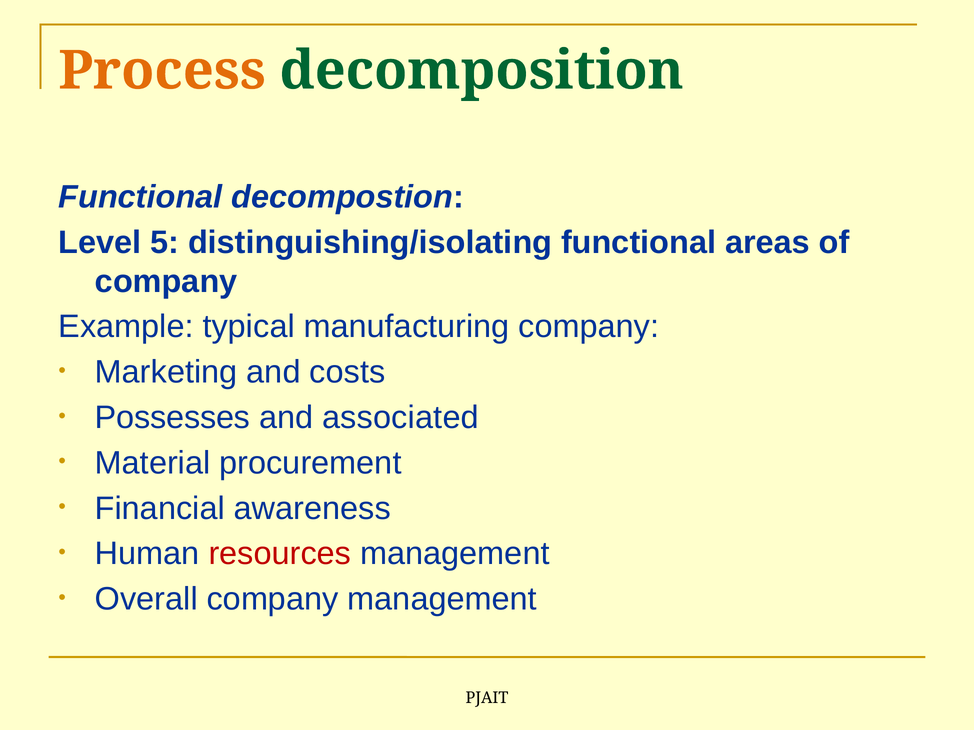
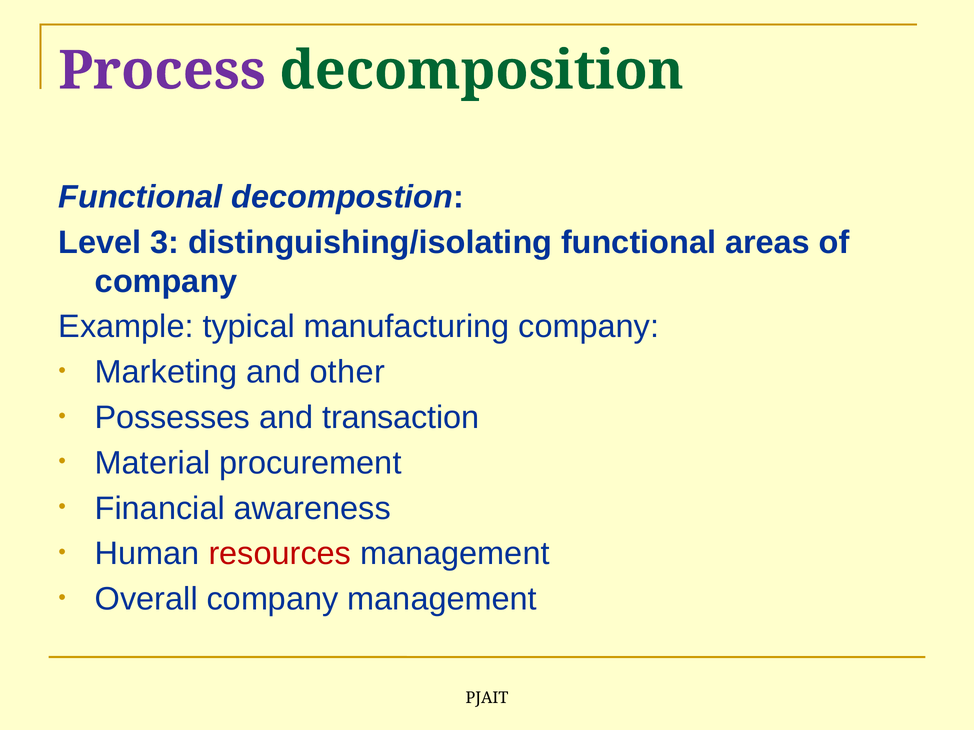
Process colour: orange -> purple
5: 5 -> 3
costs: costs -> other
associated: associated -> transaction
